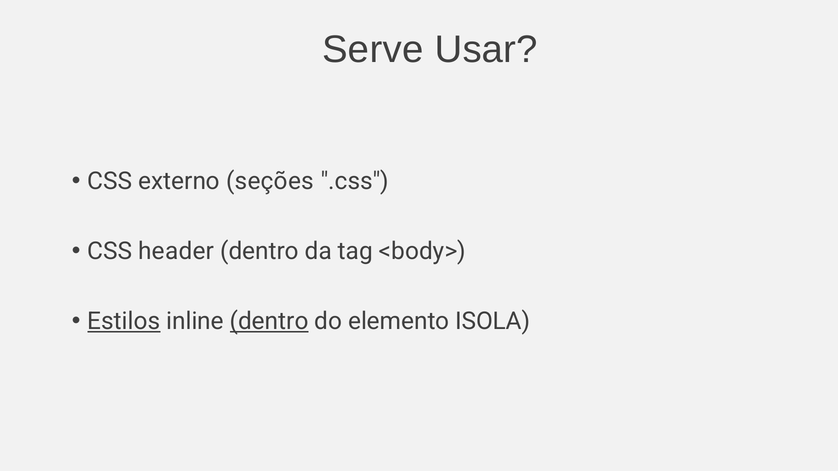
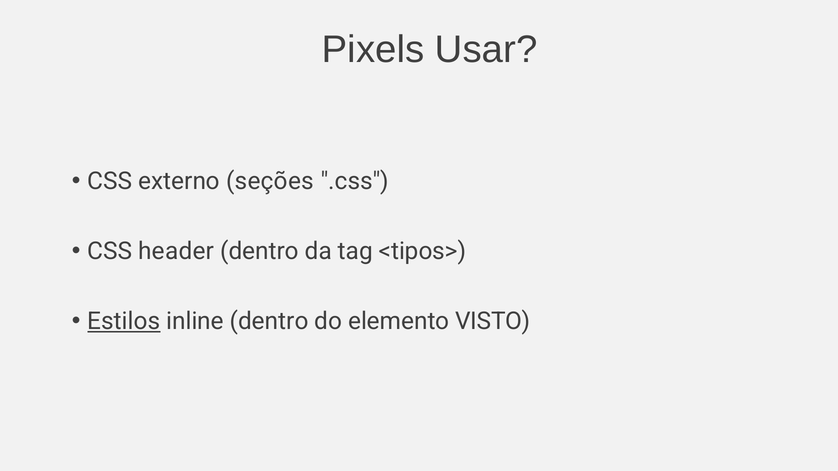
Serve: Serve -> Pixels
<body>: <body> -> <tipos>
dentro at (269, 321) underline: present -> none
ISOLA: ISOLA -> VISTO
